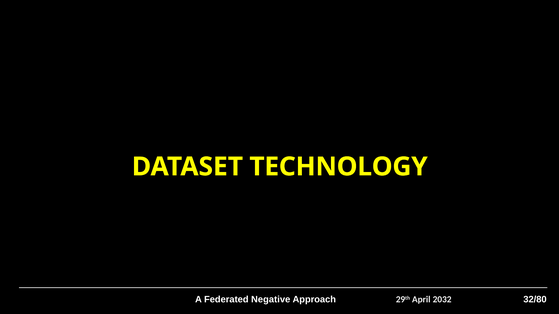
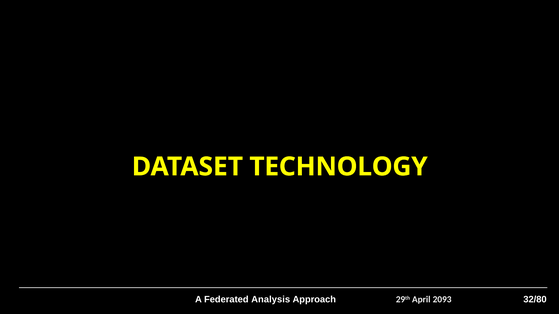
Negative: Negative -> Analysis
2032: 2032 -> 2093
